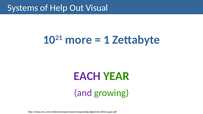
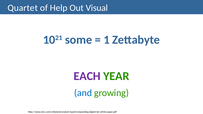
Systems: Systems -> Quartet
more: more -> some
and colour: purple -> blue
